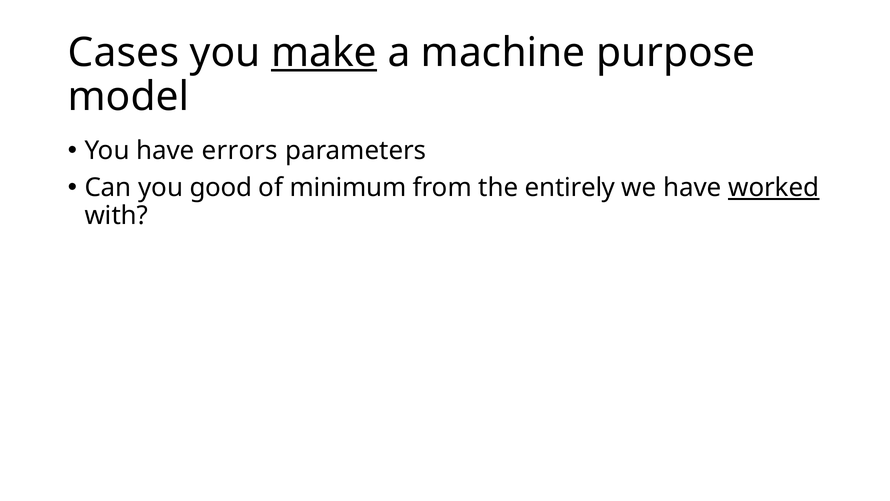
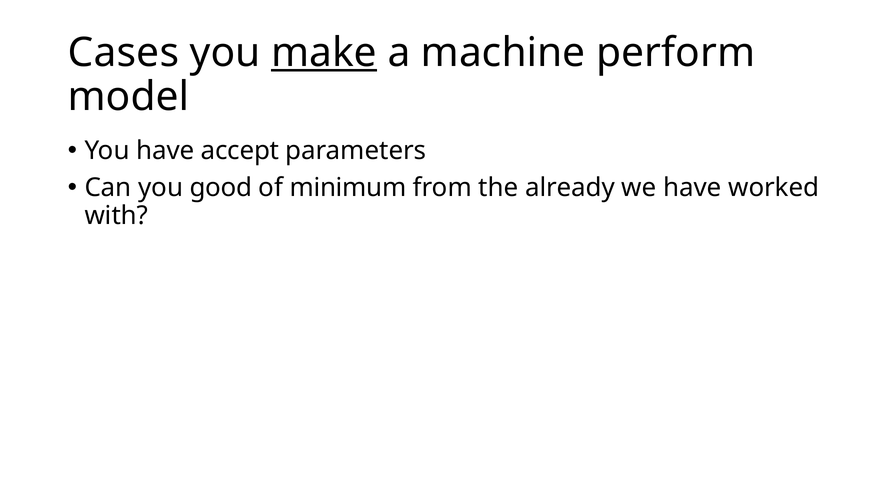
purpose: purpose -> perform
errors: errors -> accept
entirely: entirely -> already
worked underline: present -> none
